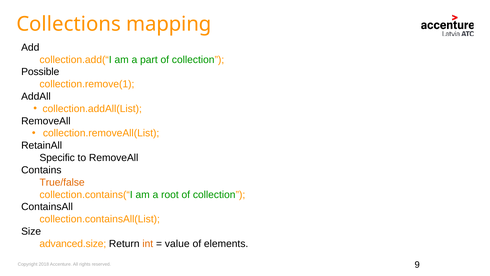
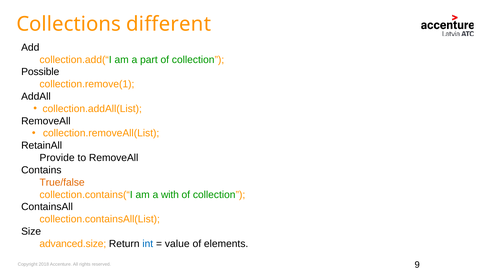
mapping: mapping -> different
Specific: Specific -> Provide
root: root -> with
int colour: orange -> blue
